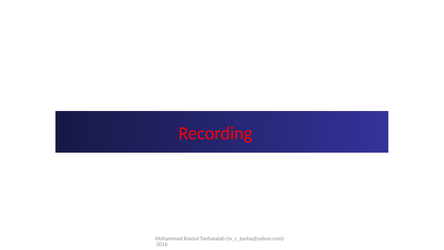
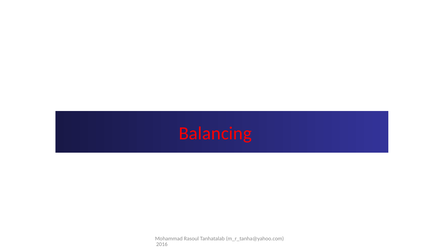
Recording: Recording -> Balancing
